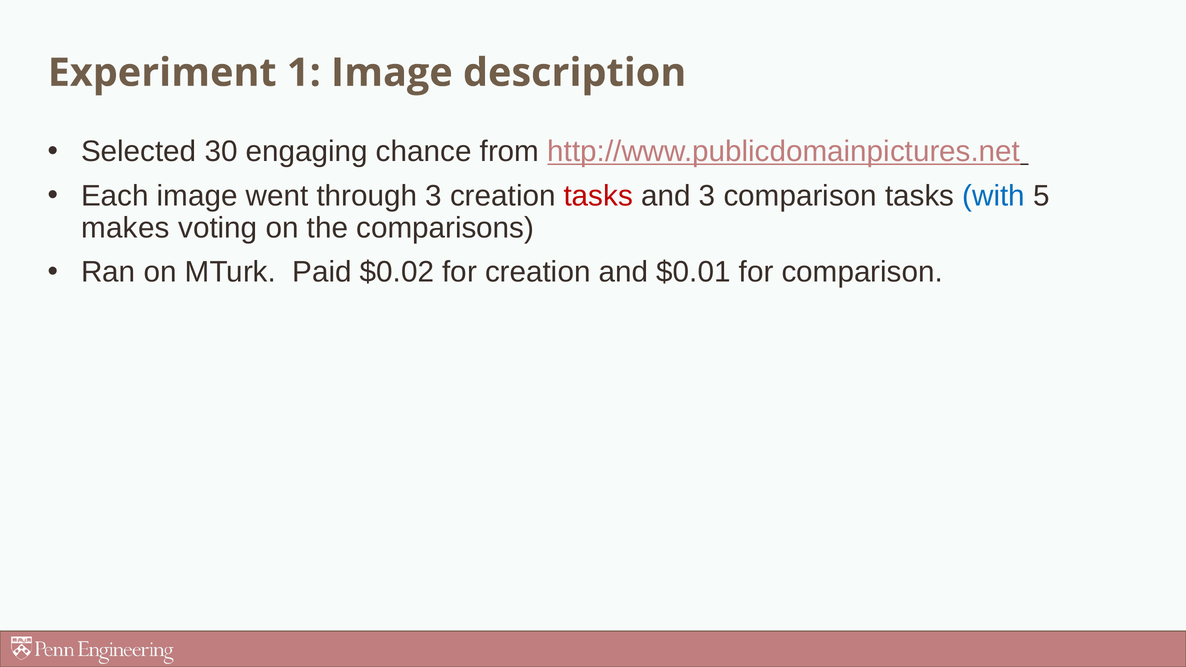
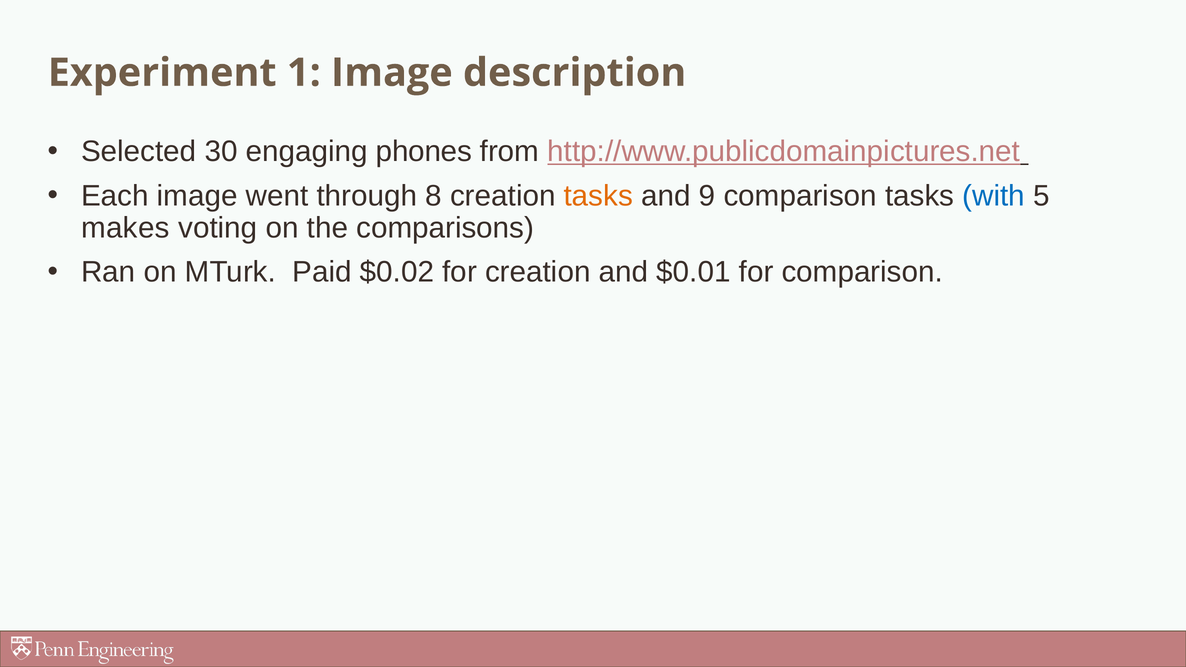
chance: chance -> phones
through 3: 3 -> 8
tasks at (598, 196) colour: red -> orange
and 3: 3 -> 9
